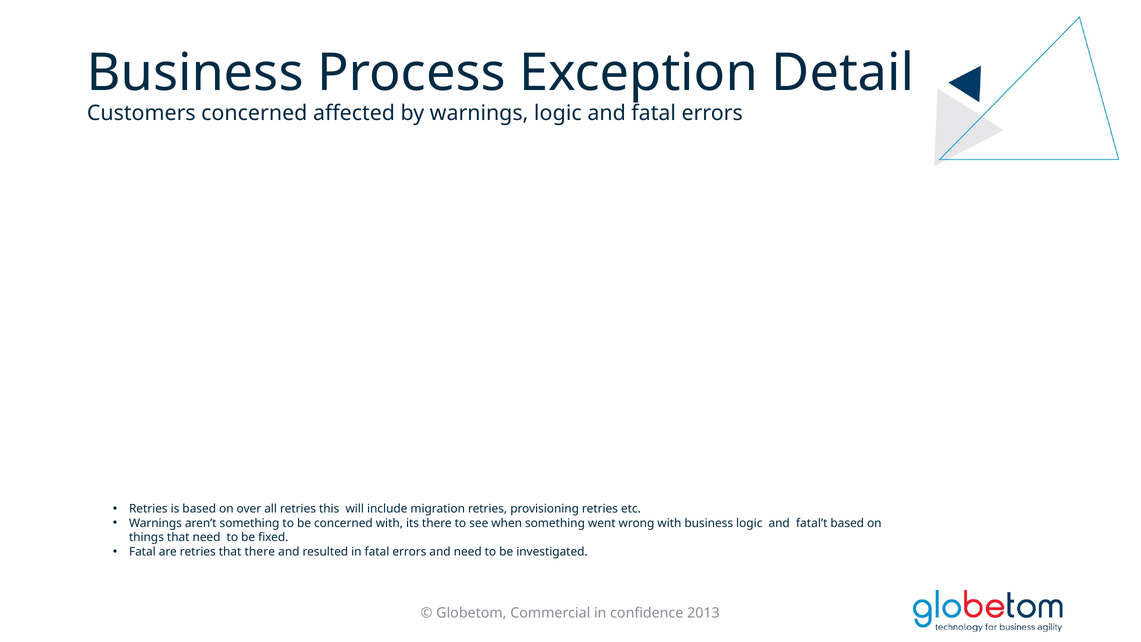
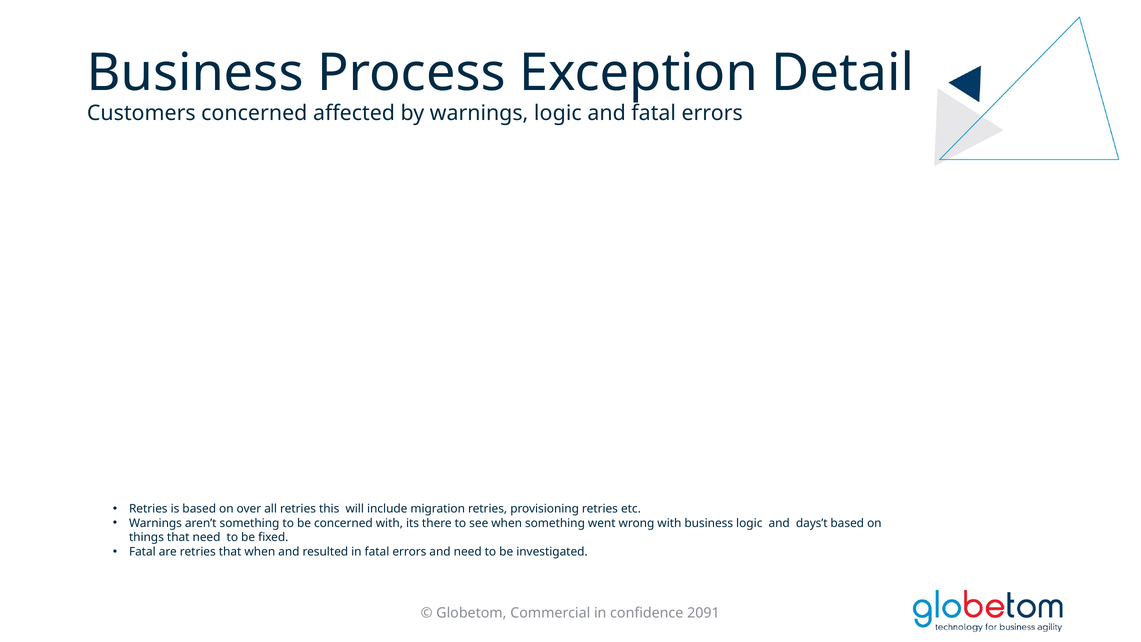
fatal’t: fatal’t -> days’t
that there: there -> when
2013: 2013 -> 2091
